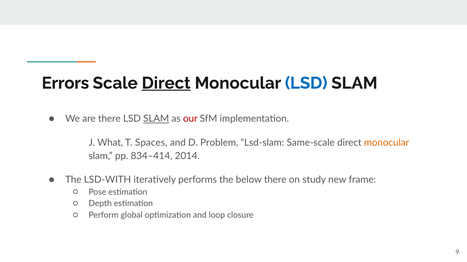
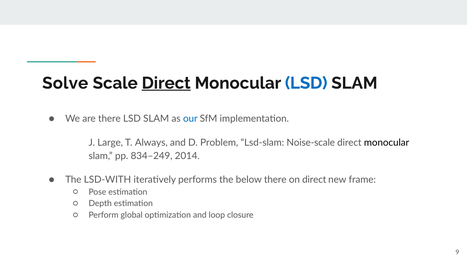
Errors: Errors -> Solve
SLAM at (156, 119) underline: present -> none
our colour: red -> blue
What: What -> Large
Spaces: Spaces -> Always
Same-scale: Same-scale -> Noise-scale
monocular at (387, 143) colour: orange -> black
834–414: 834–414 -> 834–249
on study: study -> direct
